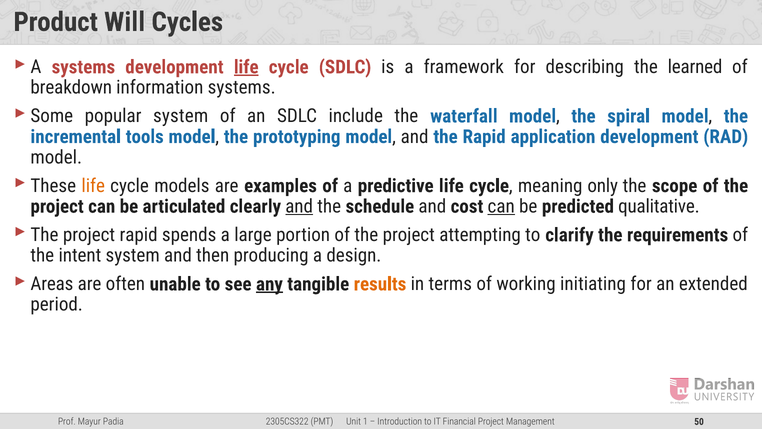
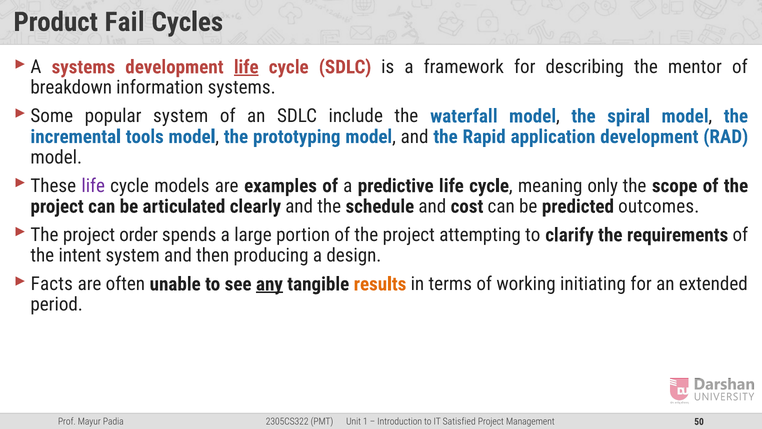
Will: Will -> Fail
learned: learned -> mentor
life at (93, 186) colour: orange -> purple
and at (299, 206) underline: present -> none
can at (501, 206) underline: present -> none
qualitative: qualitative -> outcomes
project rapid: rapid -> order
Areas: Areas -> Facts
Financial: Financial -> Satisfied
